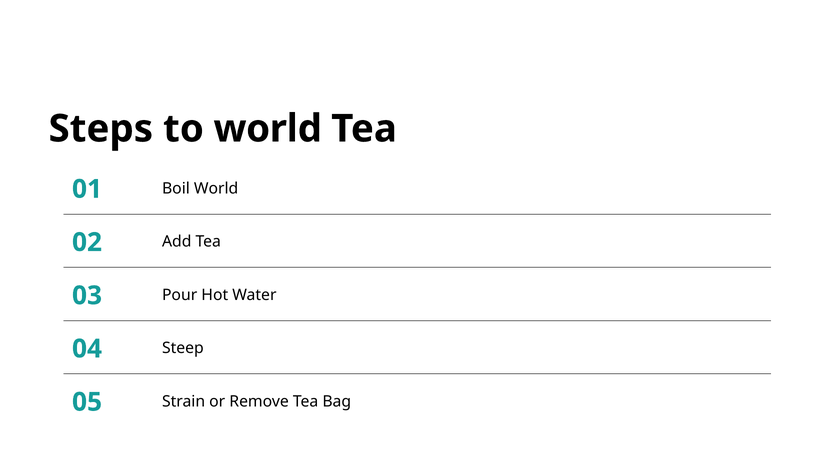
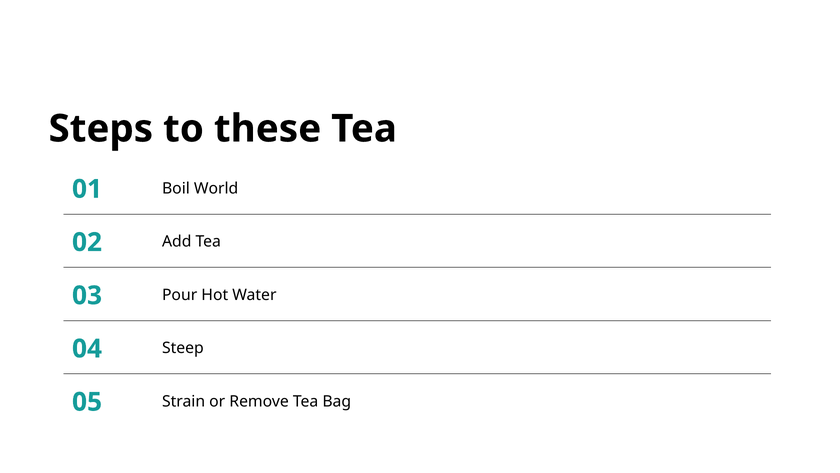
to world: world -> these
